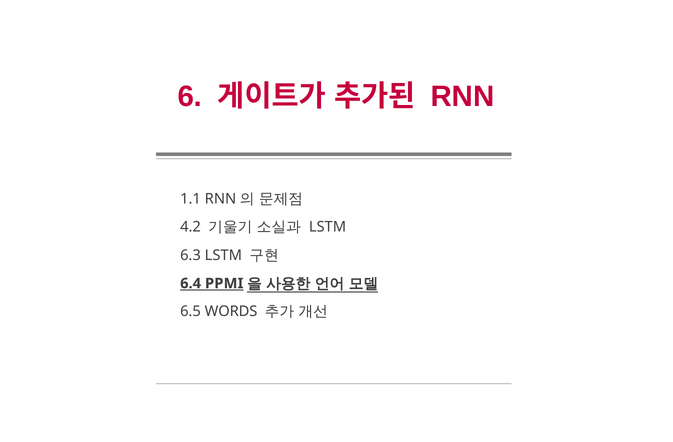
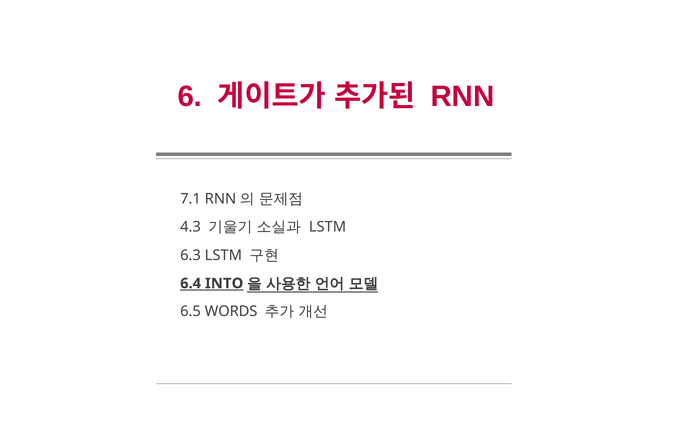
1.1: 1.1 -> 7.1
4.2: 4.2 -> 4.3
PPMI: PPMI -> INTO
